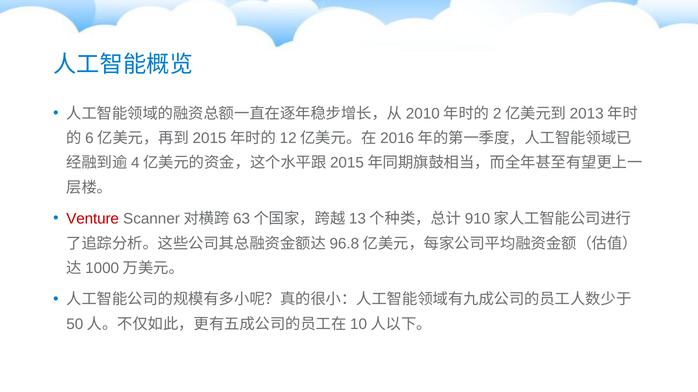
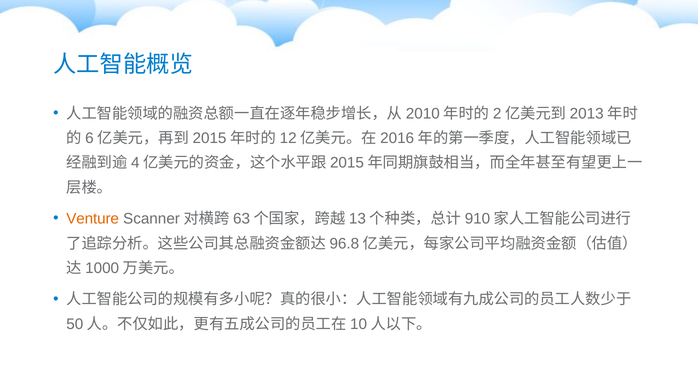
Venture colour: red -> orange
